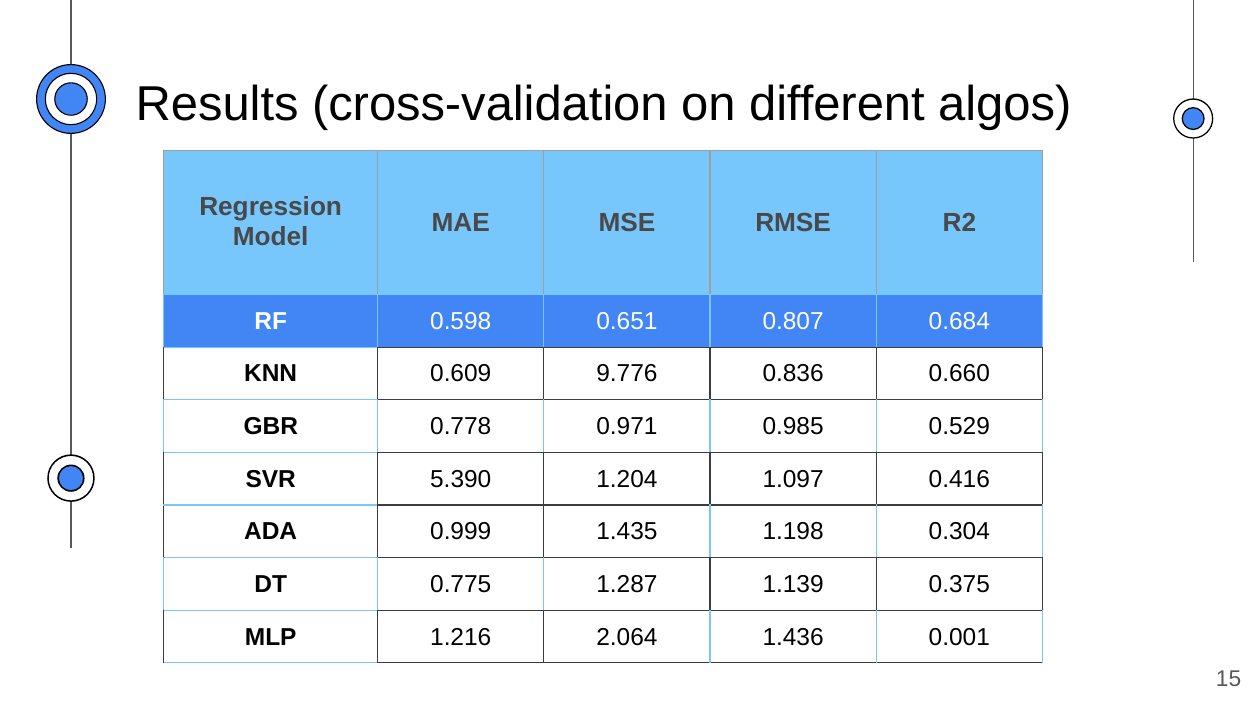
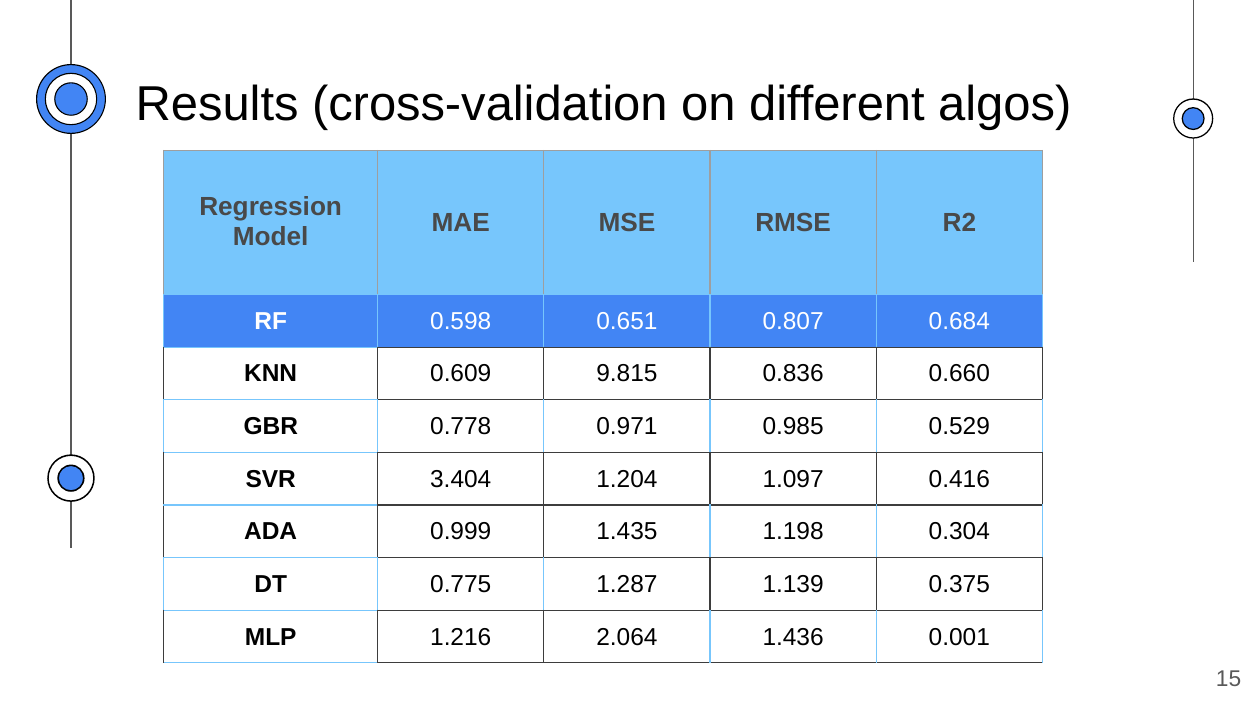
9.776: 9.776 -> 9.815
5.390: 5.390 -> 3.404
